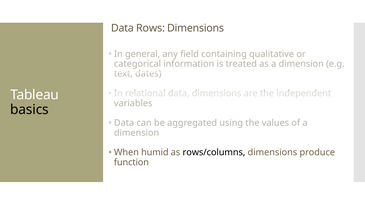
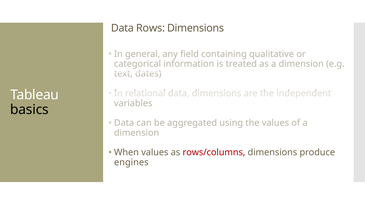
When humid: humid -> values
rows/columns colour: black -> red
function: function -> engines
